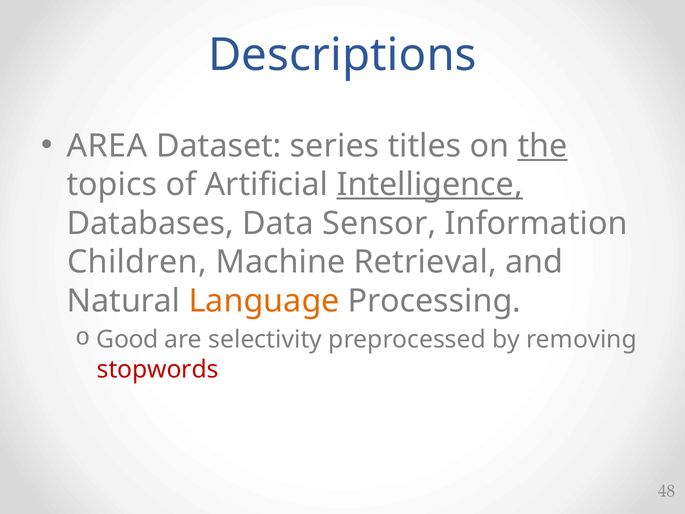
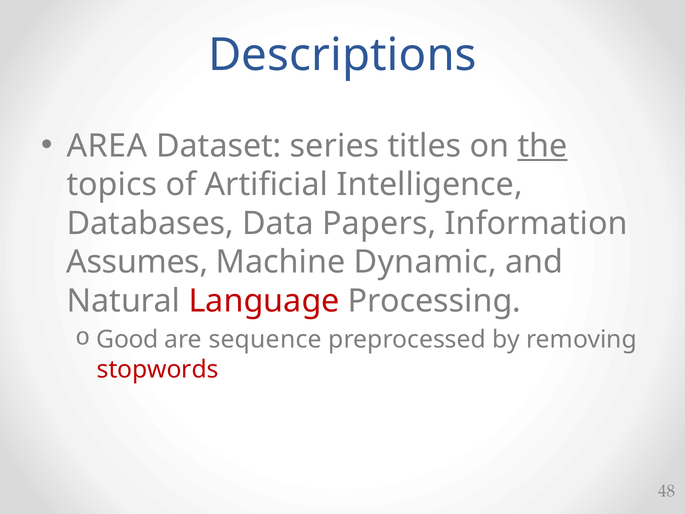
Intelligence underline: present -> none
Sensor: Sensor -> Papers
Children: Children -> Assumes
Retrieval: Retrieval -> Dynamic
Language colour: orange -> red
selectivity: selectivity -> sequence
